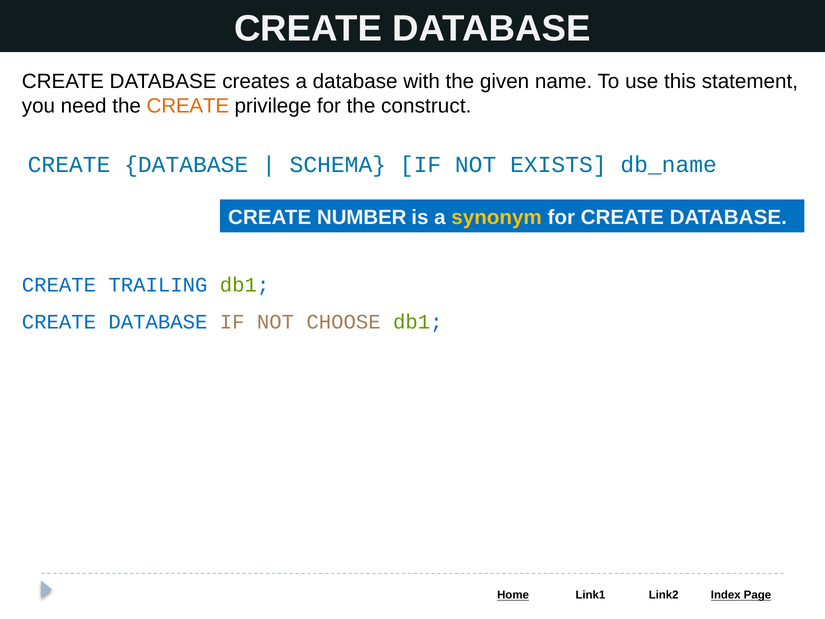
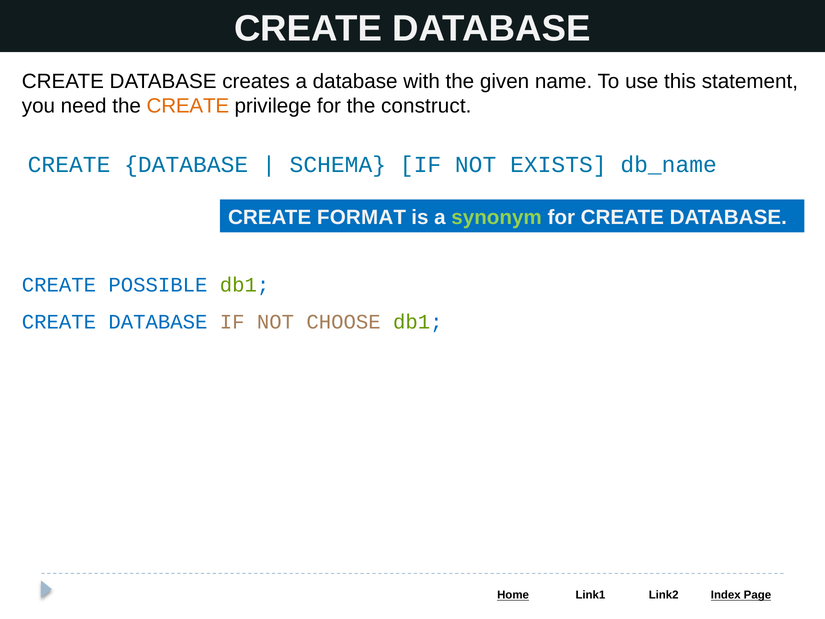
NUMBER: NUMBER -> FORMAT
synonym colour: yellow -> light green
TRAILING: TRAILING -> POSSIBLE
